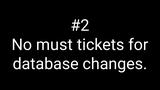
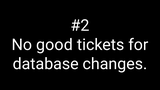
must: must -> good
